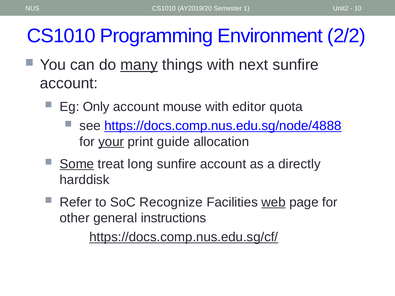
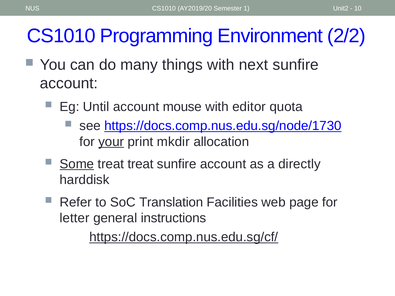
many underline: present -> none
Only: Only -> Until
https://docs.comp.nus.edu.sg/node/4888: https://docs.comp.nus.edu.sg/node/4888 -> https://docs.comp.nus.edu.sg/node/1730
guide: guide -> mkdir
treat long: long -> treat
Recognize: Recognize -> Translation
web underline: present -> none
other: other -> letter
